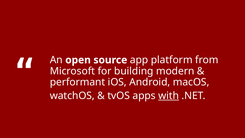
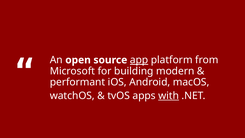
app underline: none -> present
